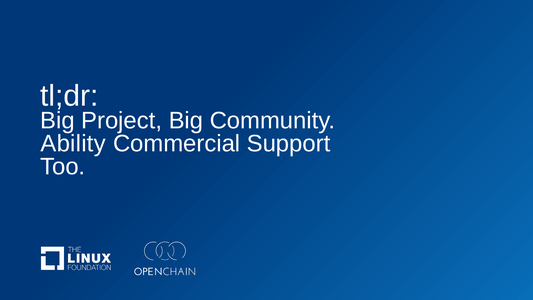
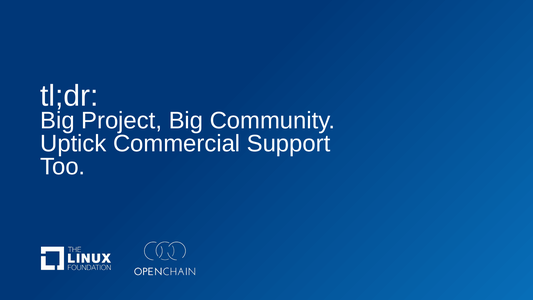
Ability: Ability -> Uptick
